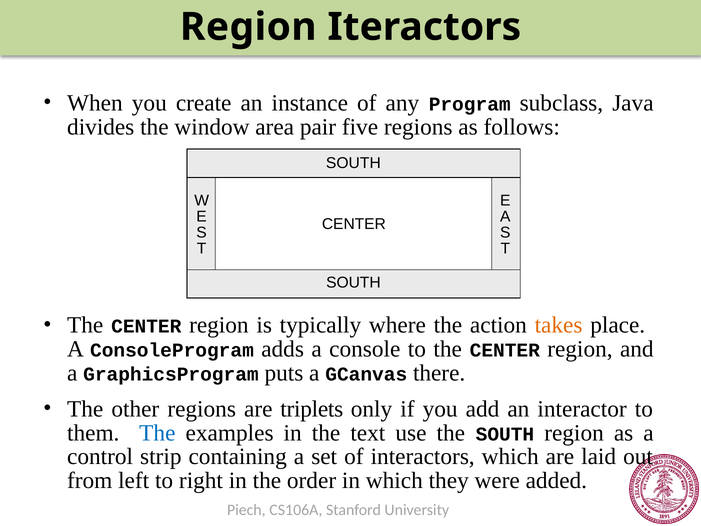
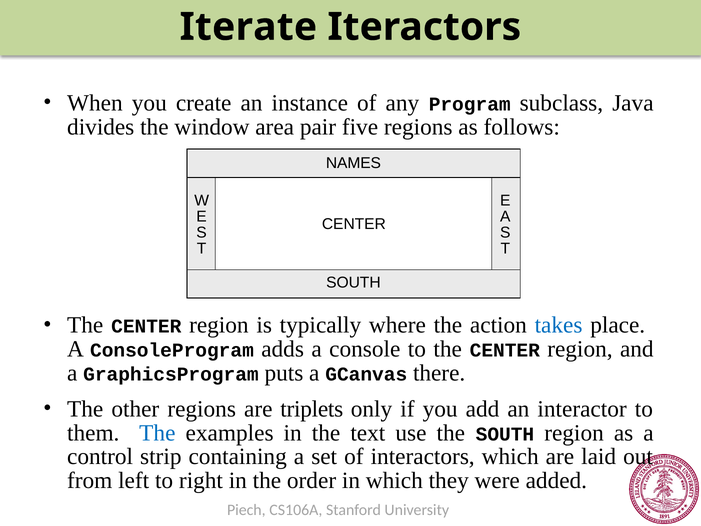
Region at (248, 27): Region -> Iterate
SOUTH at (353, 163): SOUTH -> NAMES
takes colour: orange -> blue
